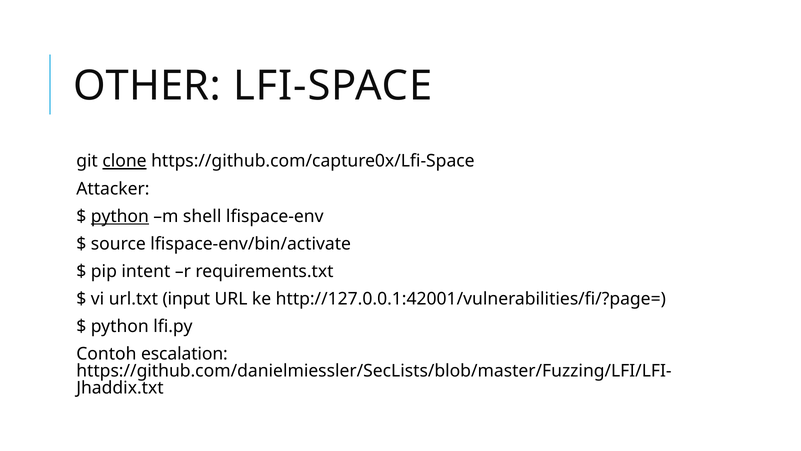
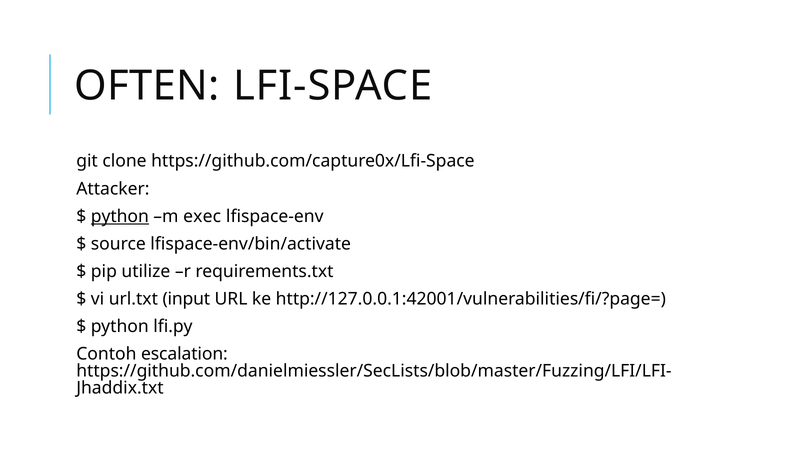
OTHER: OTHER -> OFTEN
clone underline: present -> none
shell: shell -> exec
intent: intent -> utilize
